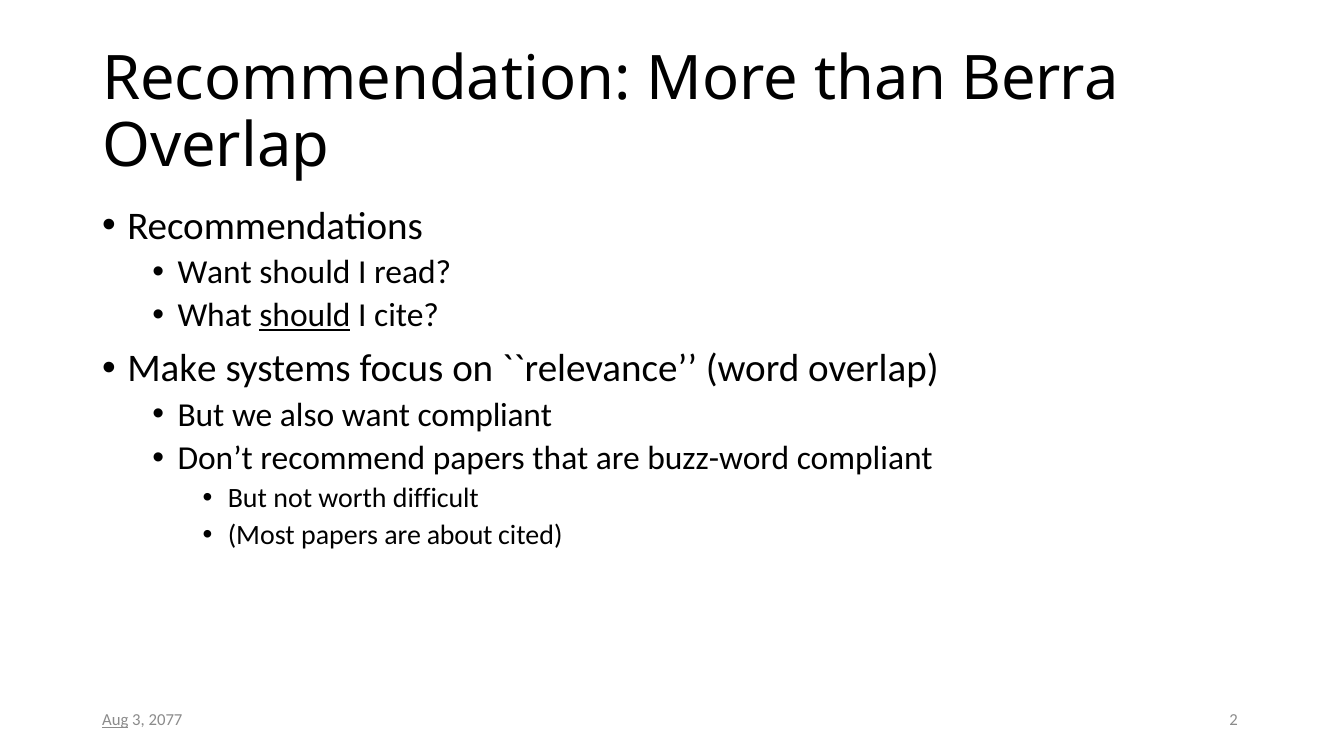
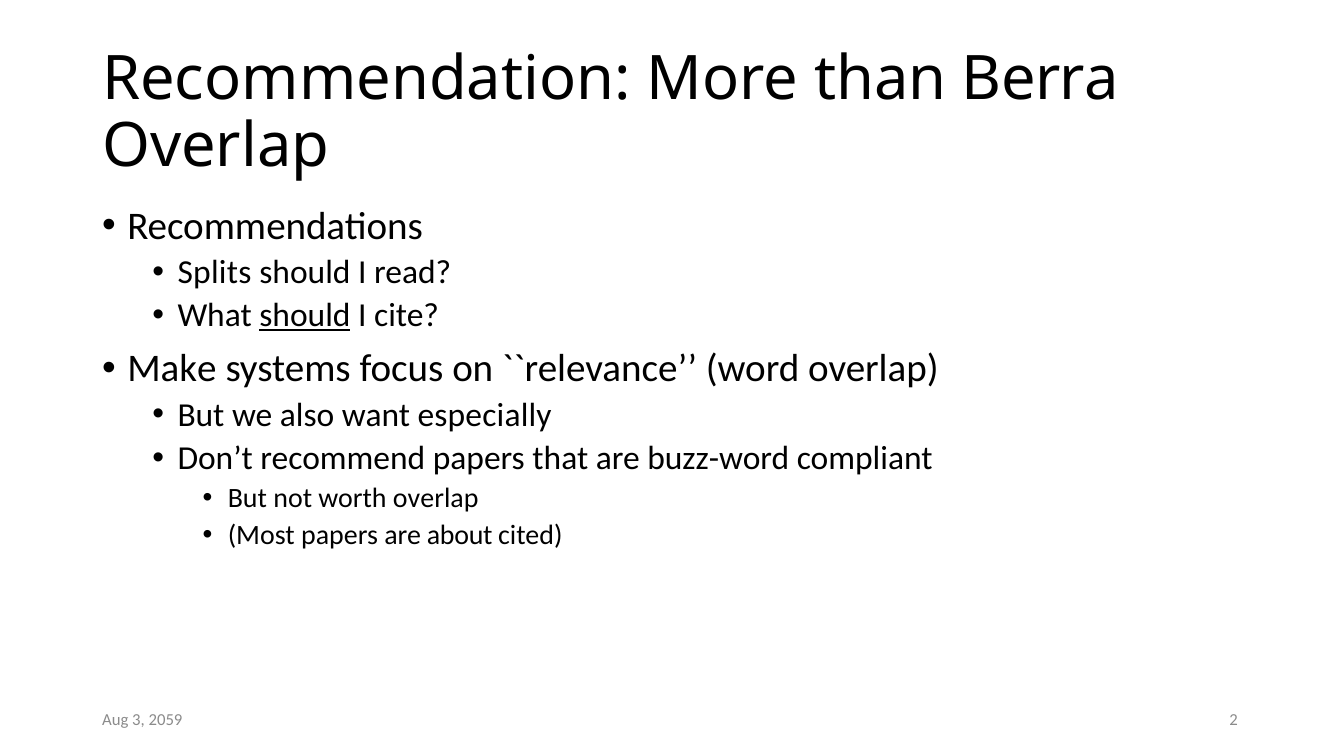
Want at (215, 273): Want -> Splits
want compliant: compliant -> especially
worth difficult: difficult -> overlap
Aug underline: present -> none
2077: 2077 -> 2059
